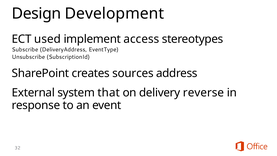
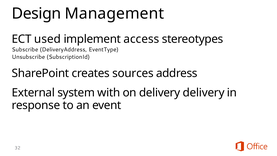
Development: Development -> Management
that: that -> with
delivery reverse: reverse -> delivery
